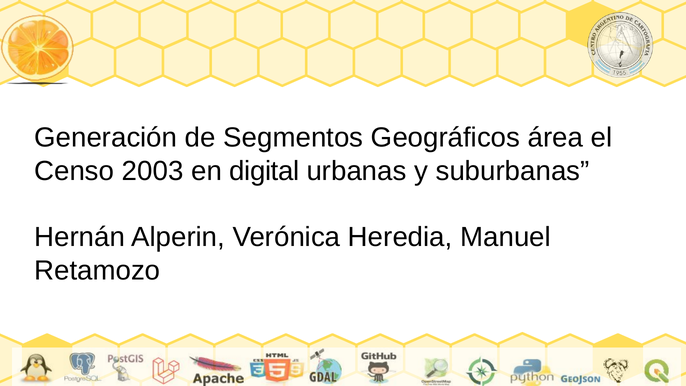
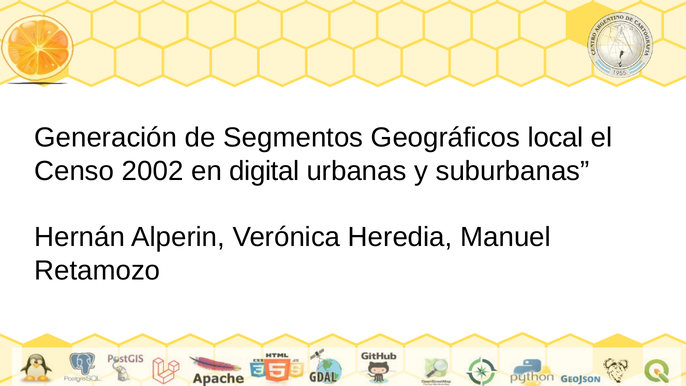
área: área -> local
2003: 2003 -> 2002
